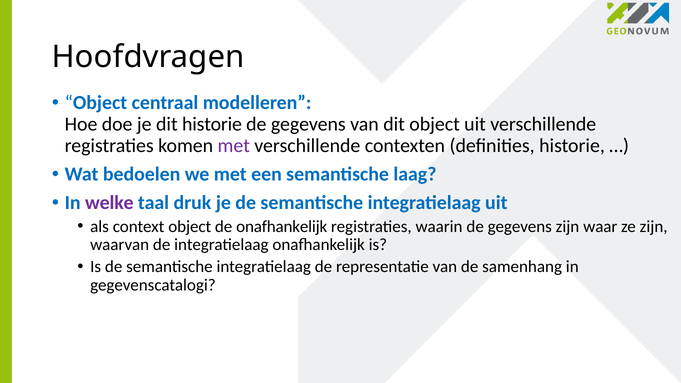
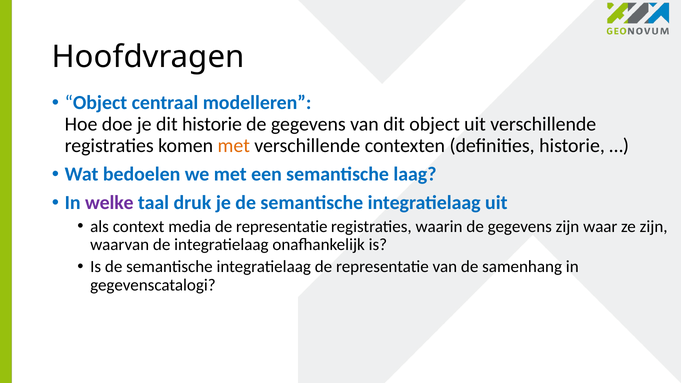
met at (234, 146) colour: purple -> orange
context object: object -> media
onafhankelijk at (282, 226): onafhankelijk -> representatie
